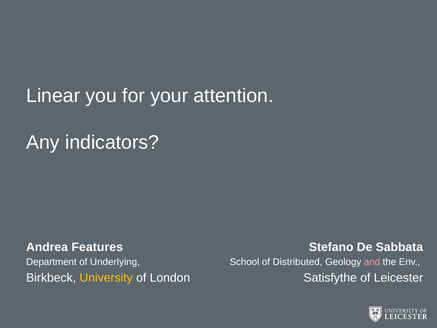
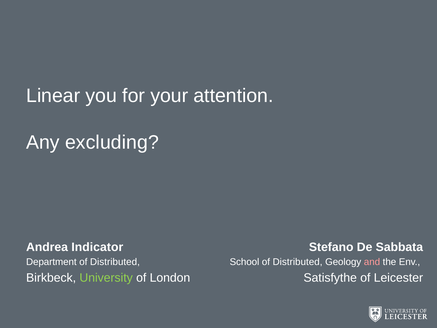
indicators: indicators -> excluding
Features: Features -> Indicator
Department of Underlying: Underlying -> Distributed
University colour: yellow -> light green
